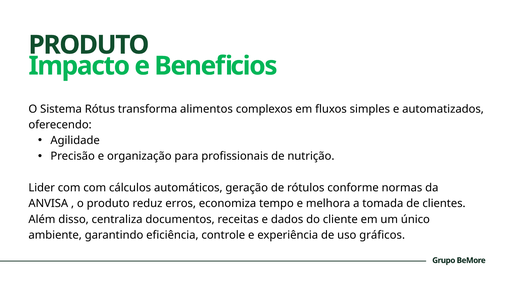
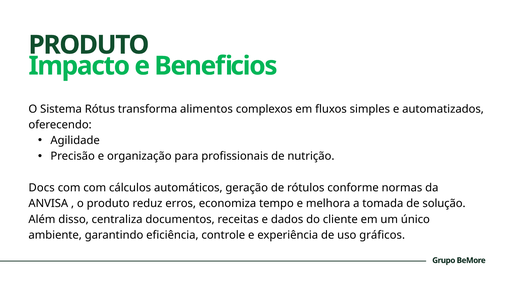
Lider: Lider -> Docs
clientes: clientes -> solução
